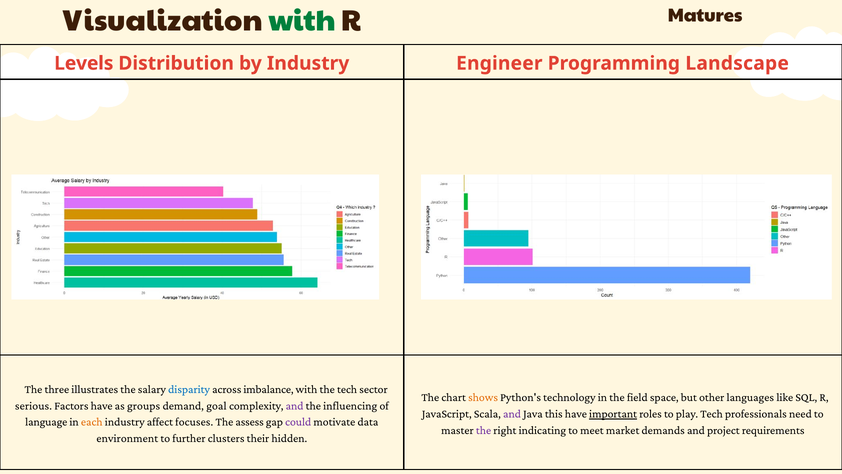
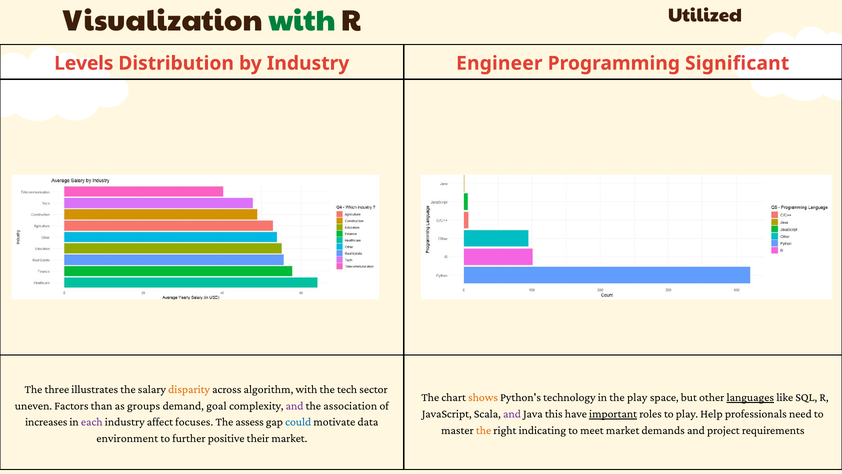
Matures: Matures -> Utilized
Landscape: Landscape -> Significant
disparity colour: blue -> orange
imbalance: imbalance -> algorithm
the field: field -> play
languages underline: none -> present
serious: serious -> uneven
Factors have: have -> than
influencing: influencing -> association
play Tech: Tech -> Help
language: language -> increases
each colour: orange -> purple
could colour: purple -> blue
the at (484, 430) colour: purple -> orange
clusters: clusters -> positive
their hidden: hidden -> market
